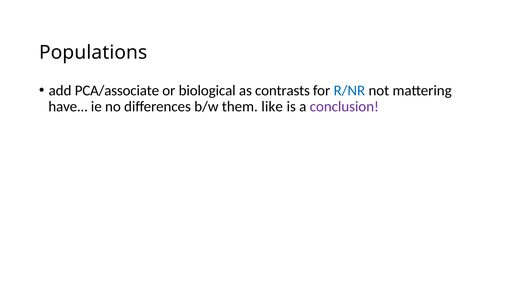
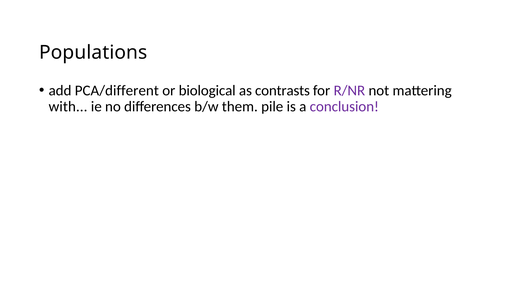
PCA/associate: PCA/associate -> PCA/different
R/NR colour: blue -> purple
have: have -> with
like: like -> pile
